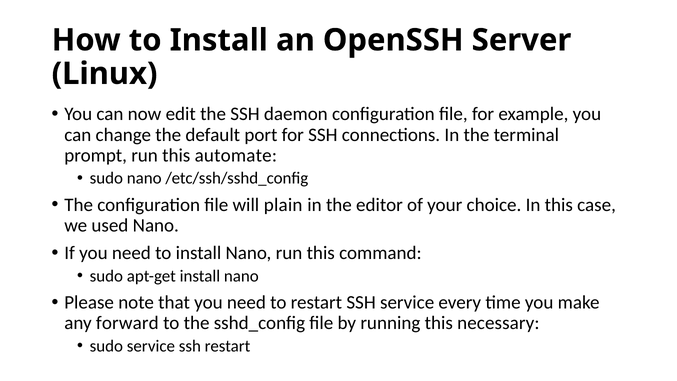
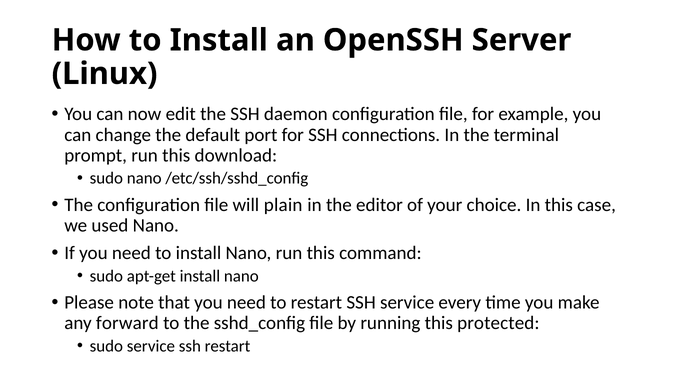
automate: automate -> download
necessary: necessary -> protected
